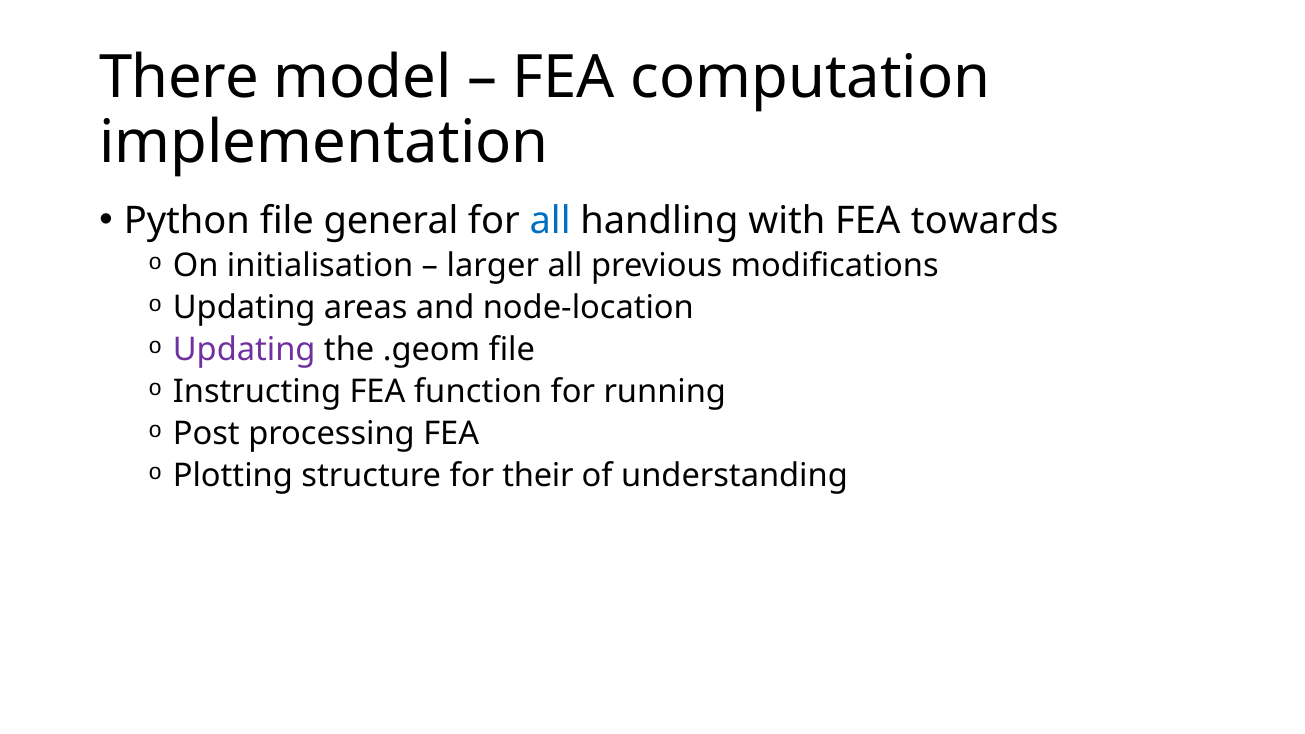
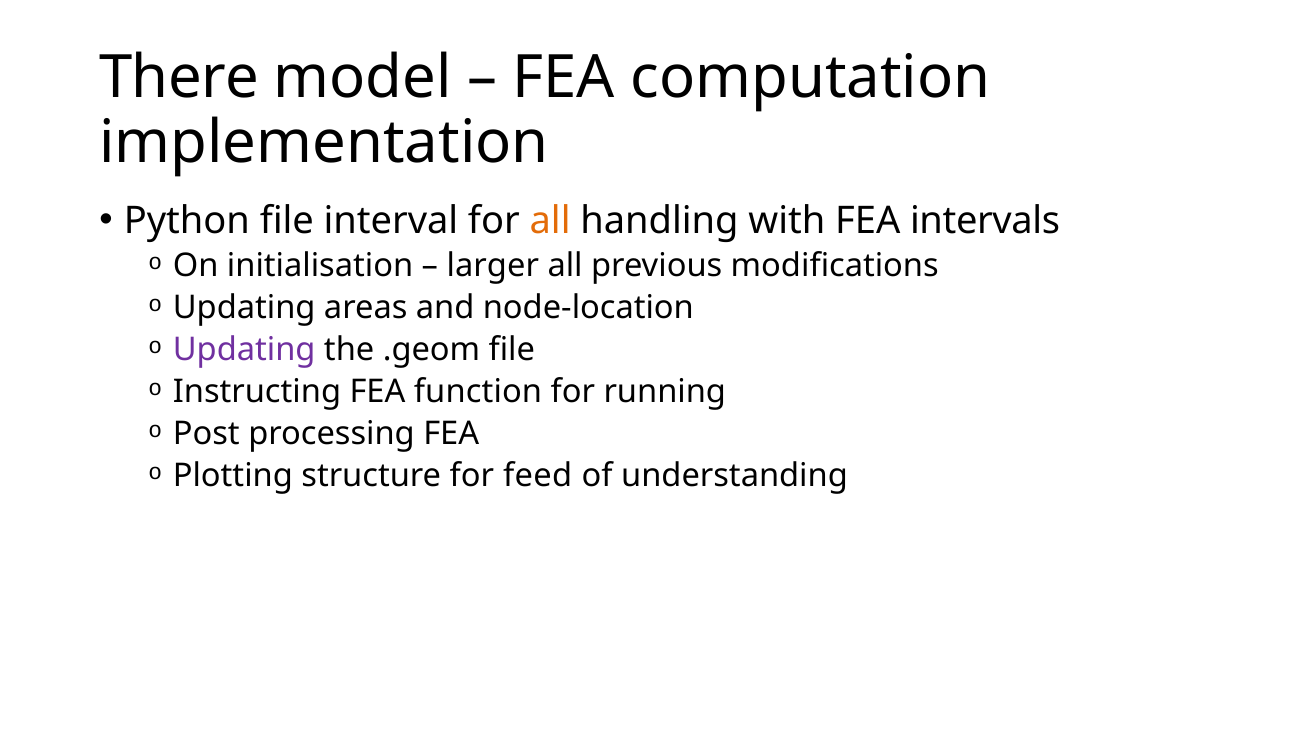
general: general -> interval
all at (550, 221) colour: blue -> orange
towards: towards -> intervals
their: their -> feed
